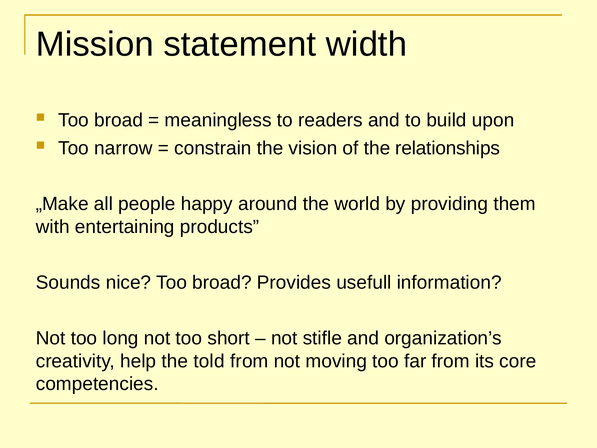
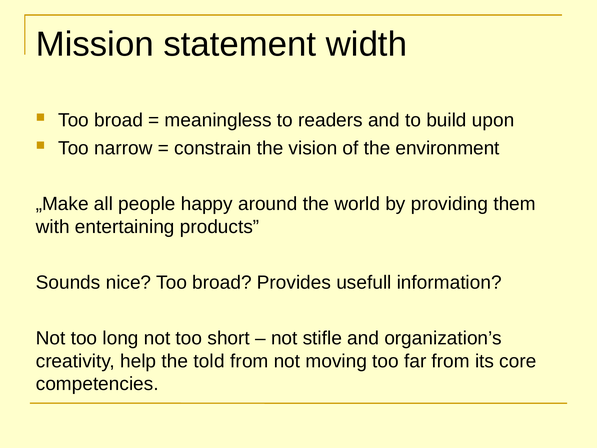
relationships: relationships -> environment
